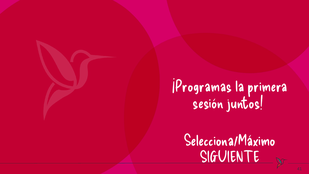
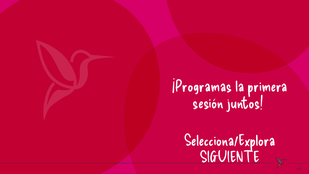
Selecciona/Máximo: Selecciona/Máximo -> Selecciona/Explora
